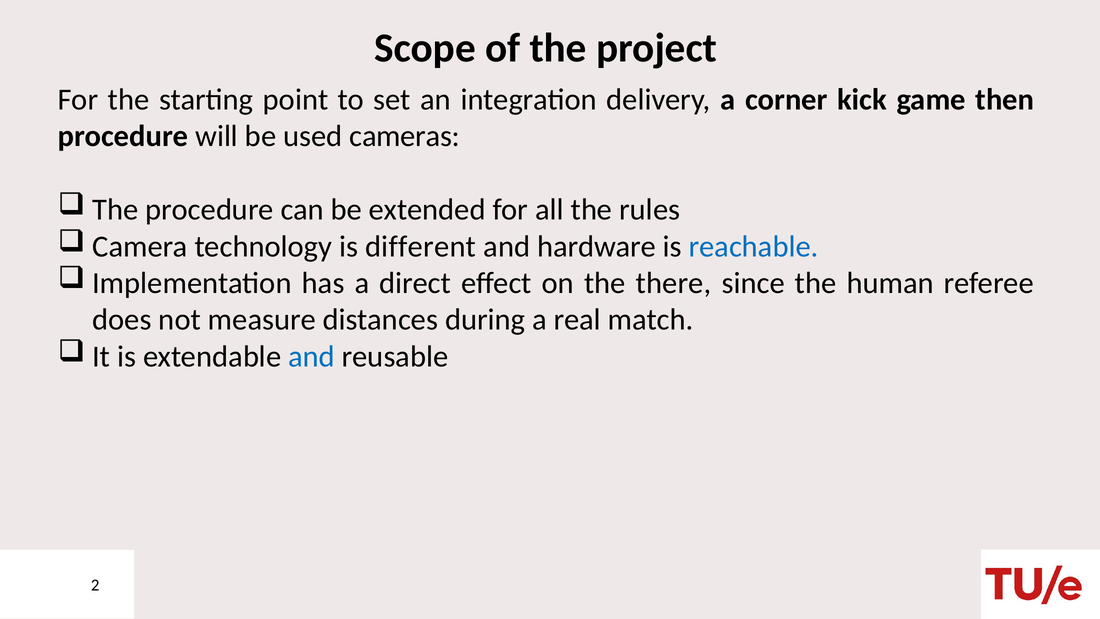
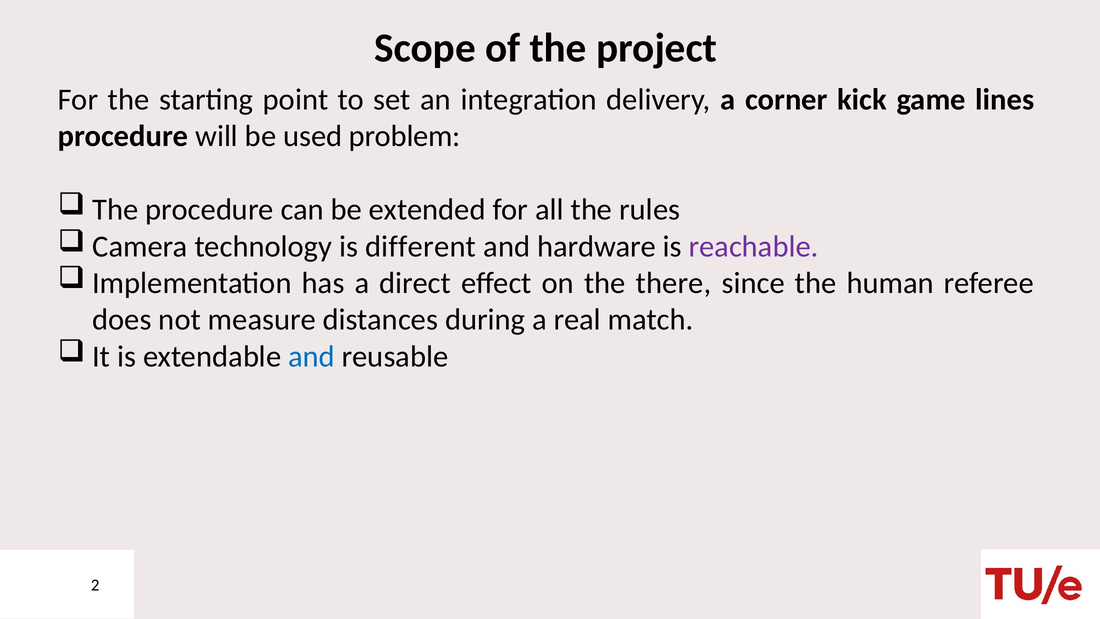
then: then -> lines
cameras: cameras -> problem
reachable colour: blue -> purple
